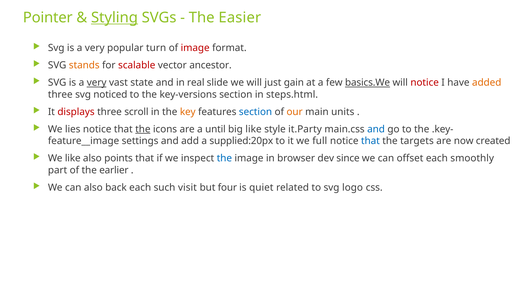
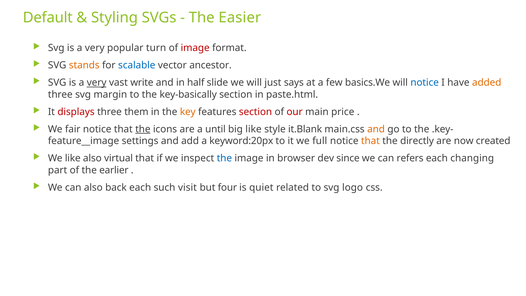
Pointer: Pointer -> Default
Styling underline: present -> none
scalable colour: red -> blue
state: state -> write
real: real -> half
gain: gain -> says
basics.We underline: present -> none
notice at (425, 83) colour: red -> blue
noticed: noticed -> margin
key-versions: key-versions -> key-basically
steps.html: steps.html -> paste.html
scroll: scroll -> them
section at (255, 112) colour: blue -> red
our colour: orange -> red
units: units -> price
lies: lies -> fair
it.Party: it.Party -> it.Blank
and at (376, 129) colour: blue -> orange
supplied:20px: supplied:20px -> keyword:20px
that at (370, 141) colour: blue -> orange
targets: targets -> directly
points: points -> virtual
offset: offset -> refers
smoothly: smoothly -> changing
